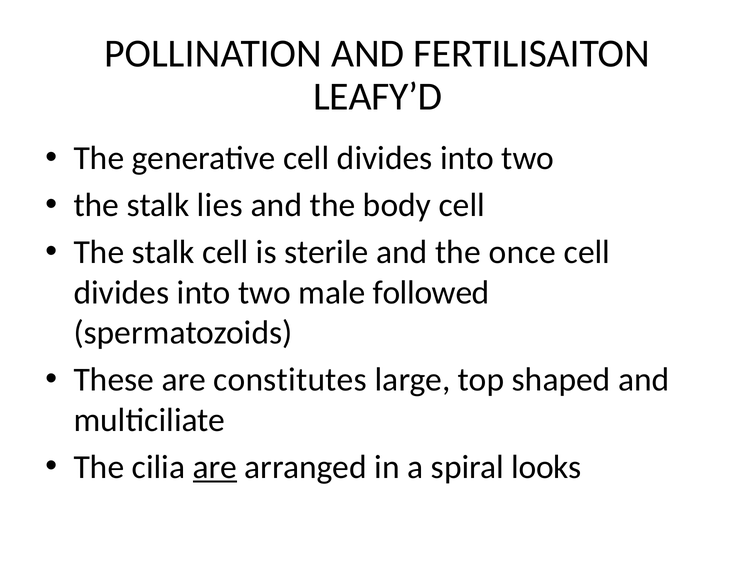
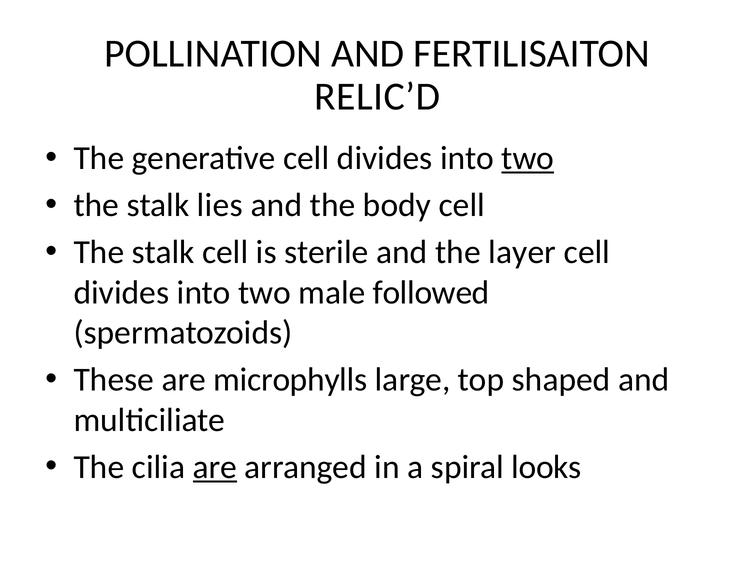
LEAFY’D: LEAFY’D -> RELIC’D
two at (528, 158) underline: none -> present
once: once -> layer
constitutes: constitutes -> microphylls
